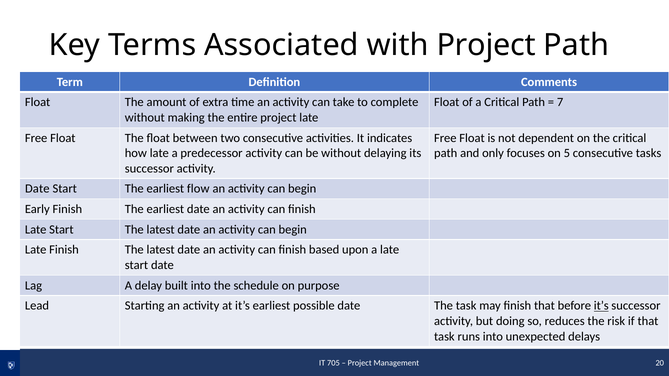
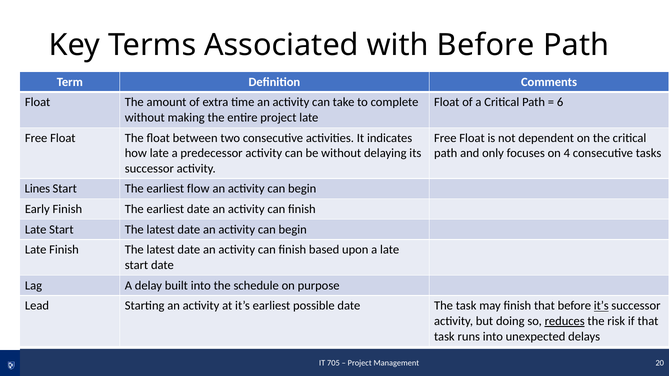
with Project: Project -> Before
7: 7 -> 6
5: 5 -> 4
Date at (37, 189): Date -> Lines
reduces underline: none -> present
